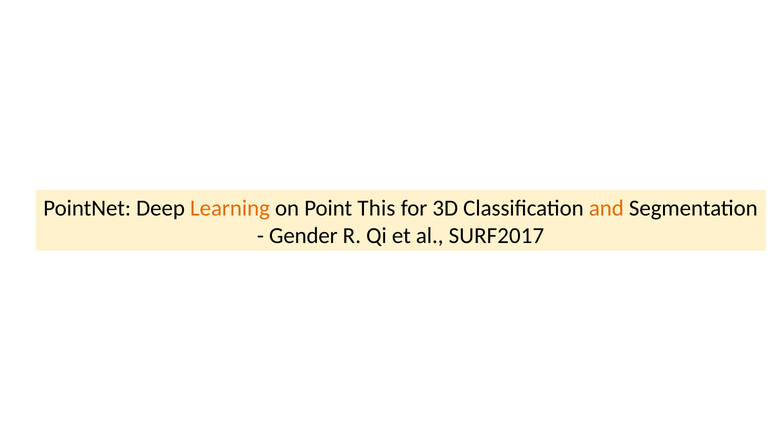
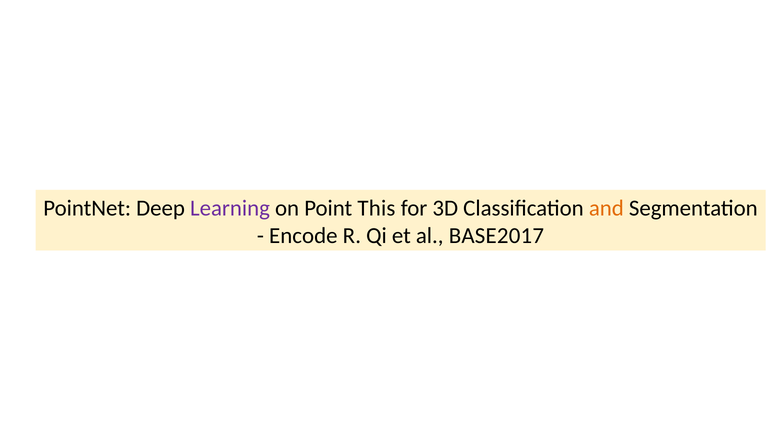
Learning colour: orange -> purple
Gender: Gender -> Encode
SURF2017: SURF2017 -> BASE2017
